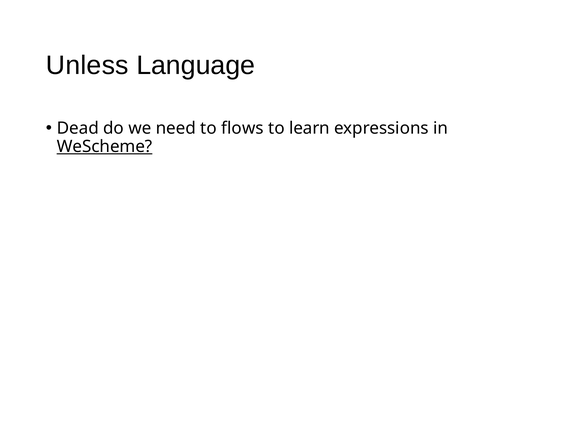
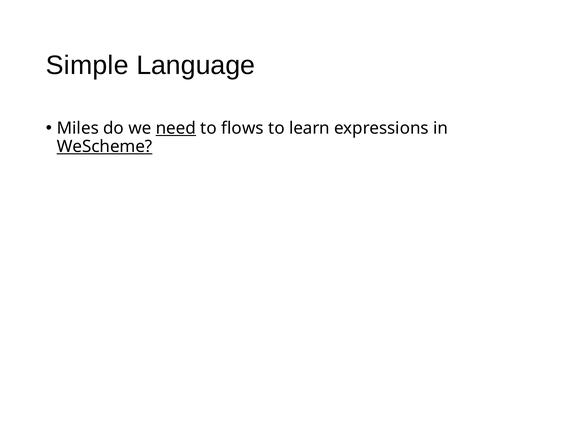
Unless: Unless -> Simple
Dead: Dead -> Miles
need underline: none -> present
